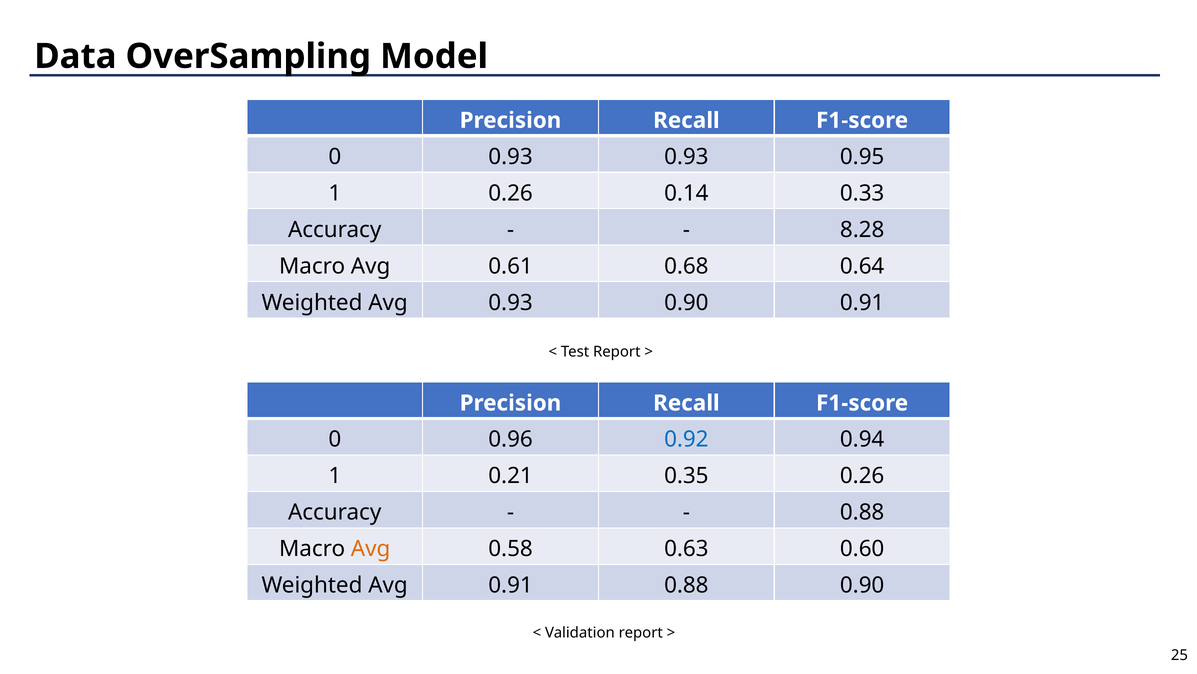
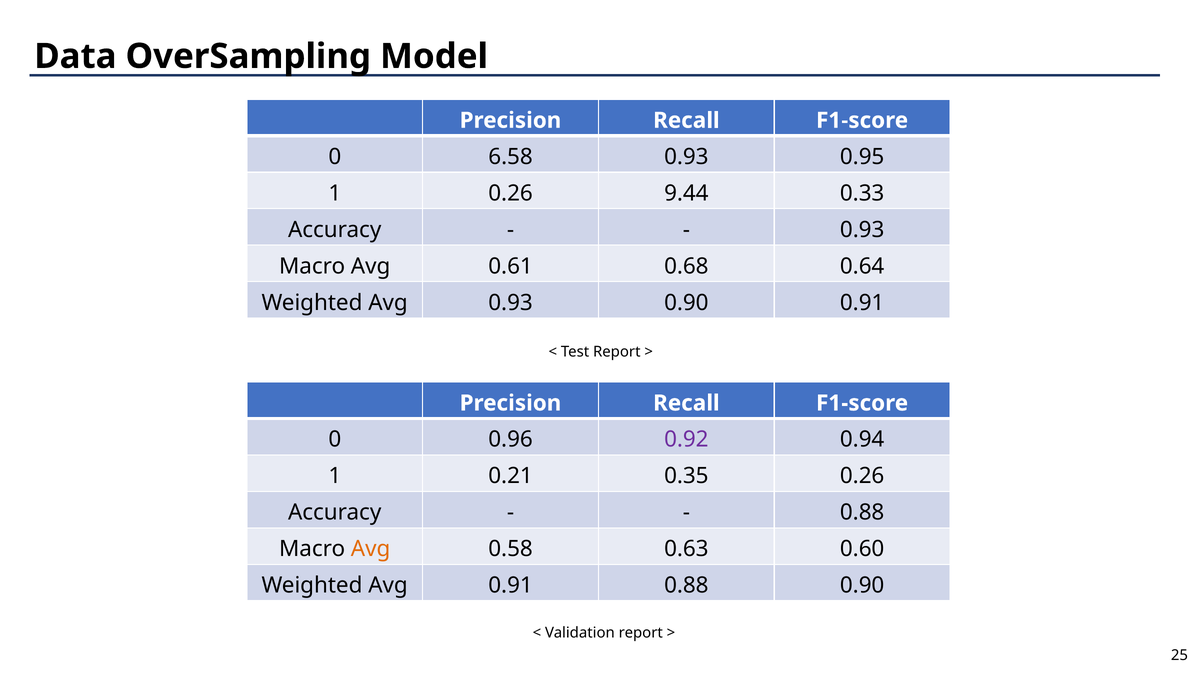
0 0.93: 0.93 -> 6.58
0.14: 0.14 -> 9.44
8.28 at (862, 230): 8.28 -> 0.93
0.92 colour: blue -> purple
